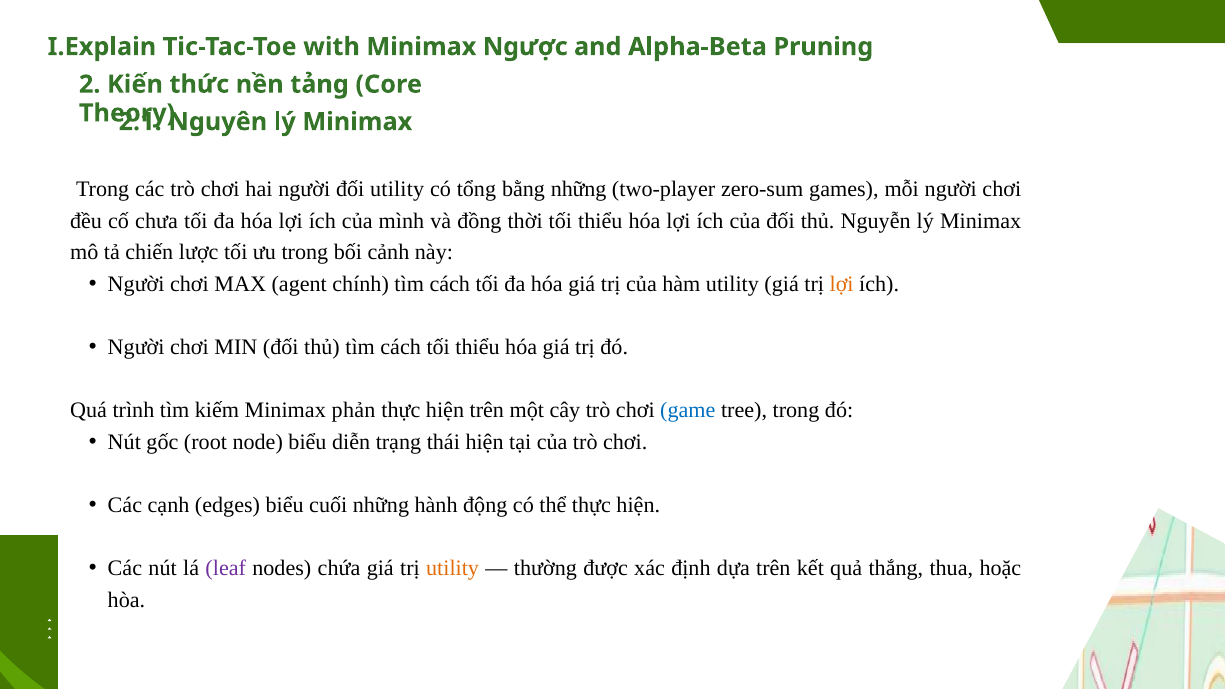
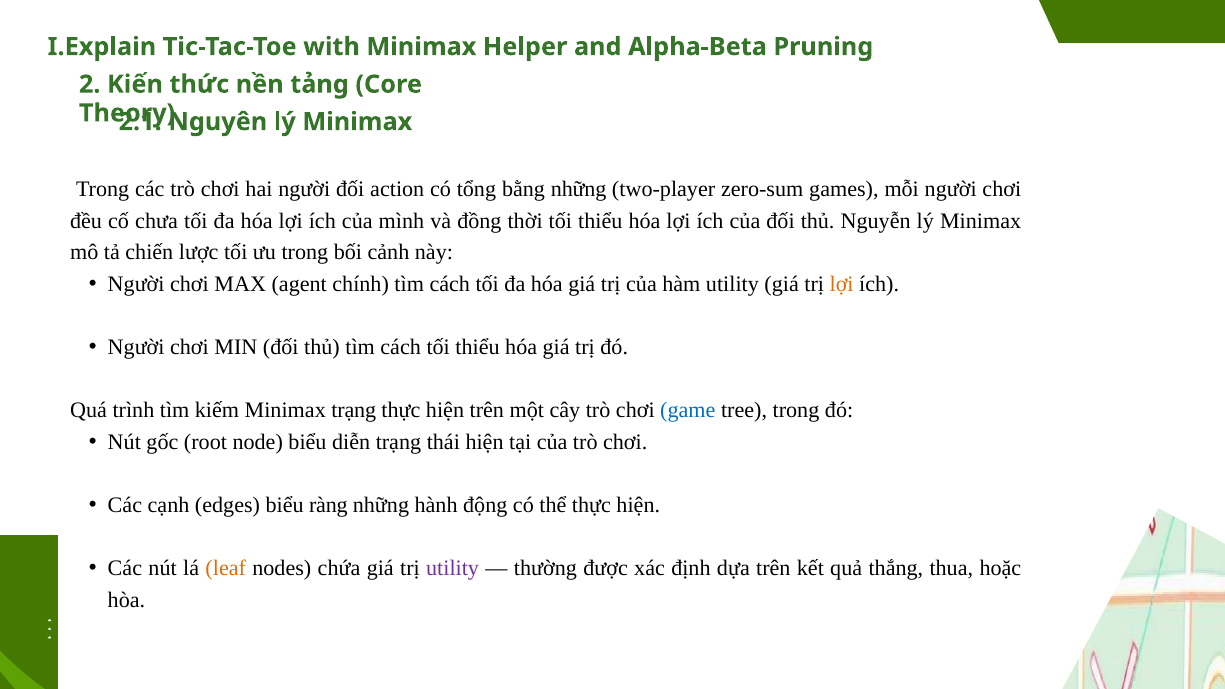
Ngược: Ngược -> Helper
đối utility: utility -> action
Minimax phản: phản -> trạng
cuối: cuối -> ràng
leaf colour: purple -> orange
utility at (453, 569) colour: orange -> purple
